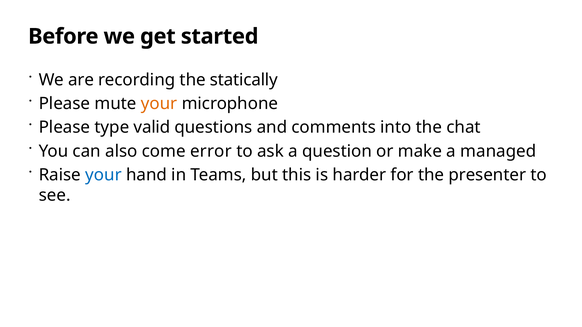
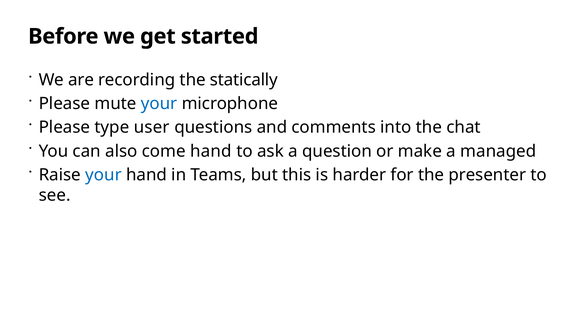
your at (159, 104) colour: orange -> blue
valid: valid -> user
come error: error -> hand
